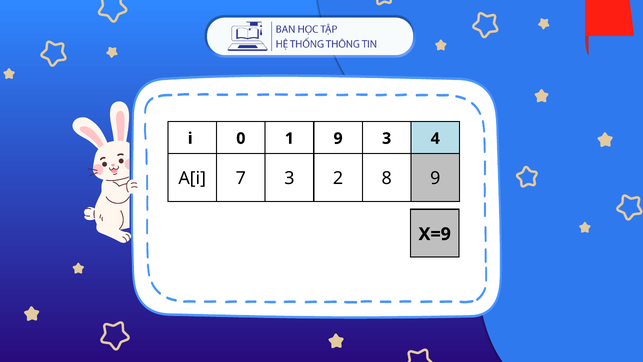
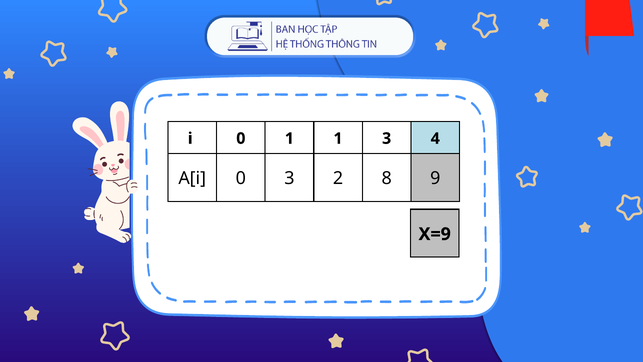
1 9: 9 -> 1
A[i 7: 7 -> 0
